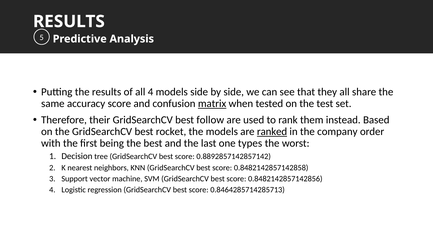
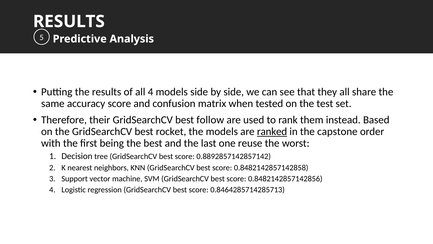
matrix underline: present -> none
company: company -> capstone
types: types -> reuse
